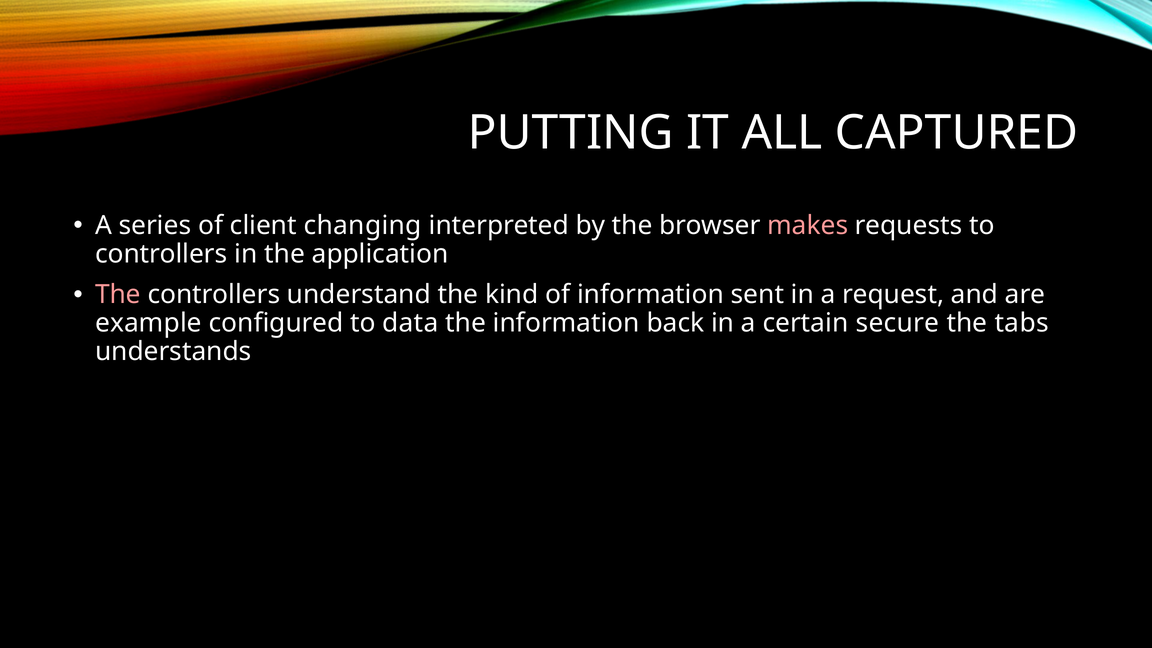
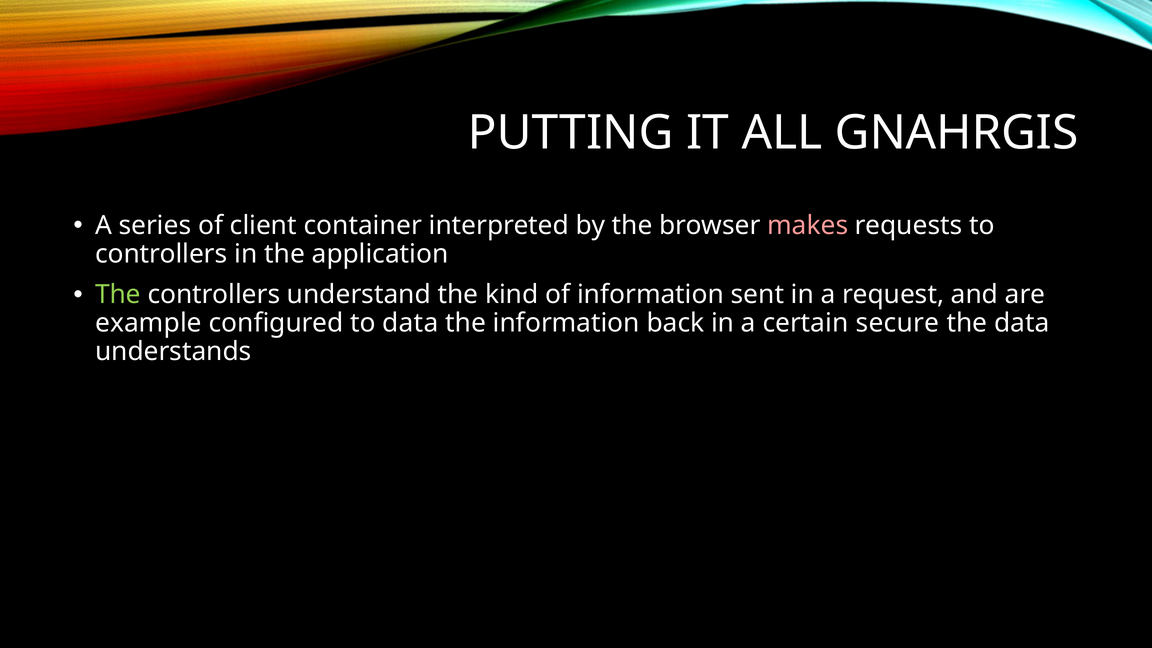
CAPTURED: CAPTURED -> GNAHRGIS
changing: changing -> container
The at (118, 295) colour: pink -> light green
the tabs: tabs -> data
